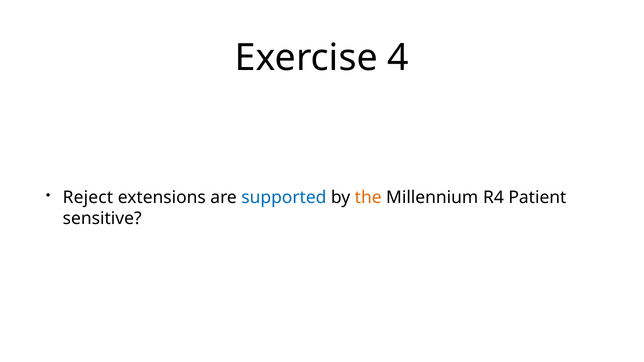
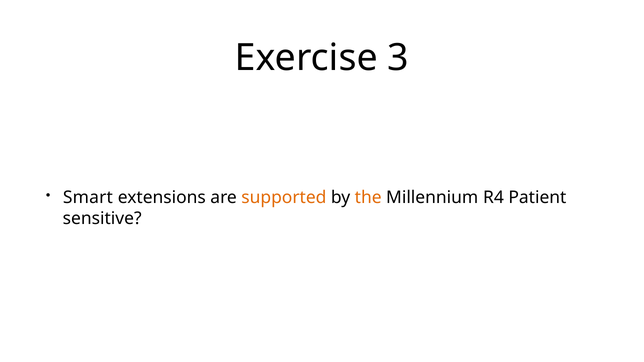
4: 4 -> 3
Reject: Reject -> Smart
supported colour: blue -> orange
